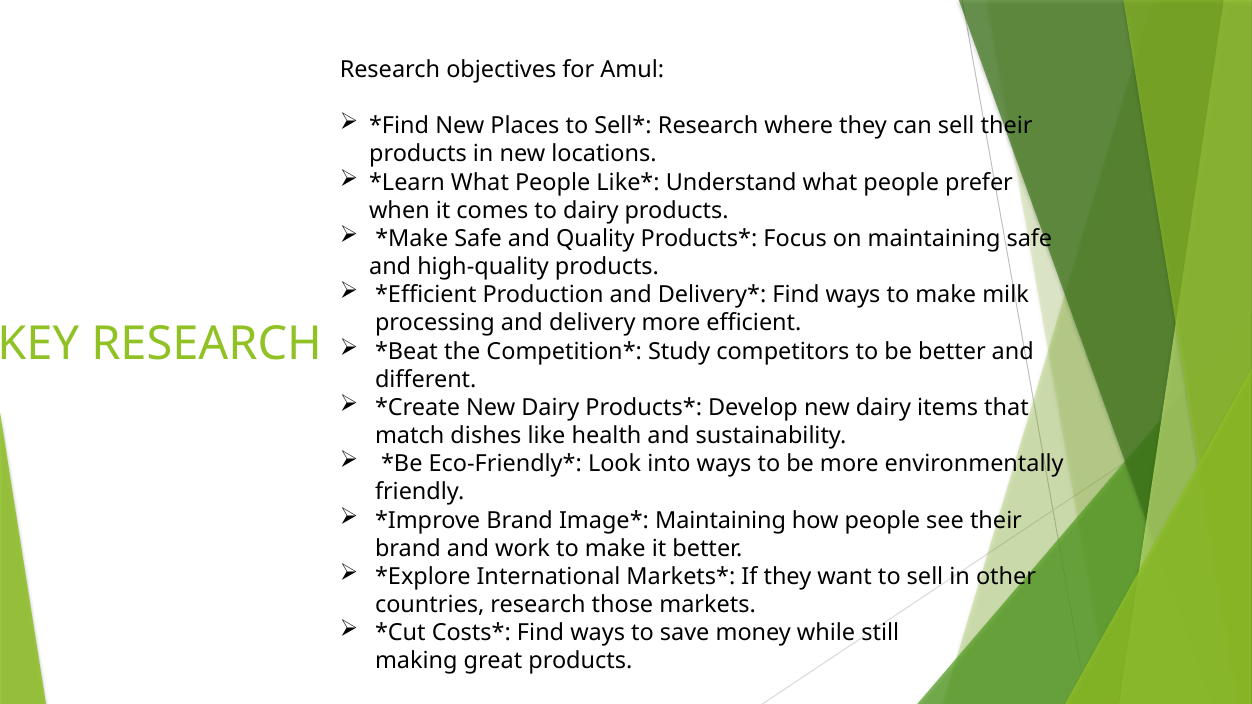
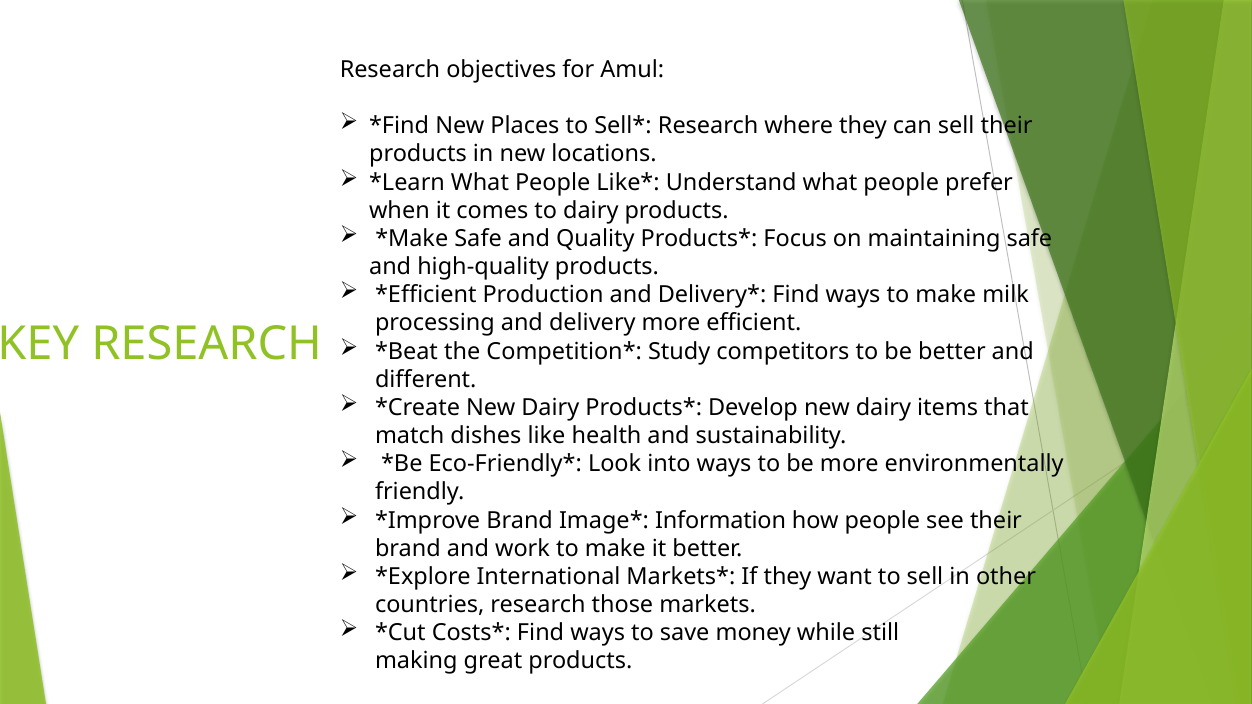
Maintaining at (721, 520): Maintaining -> Information
